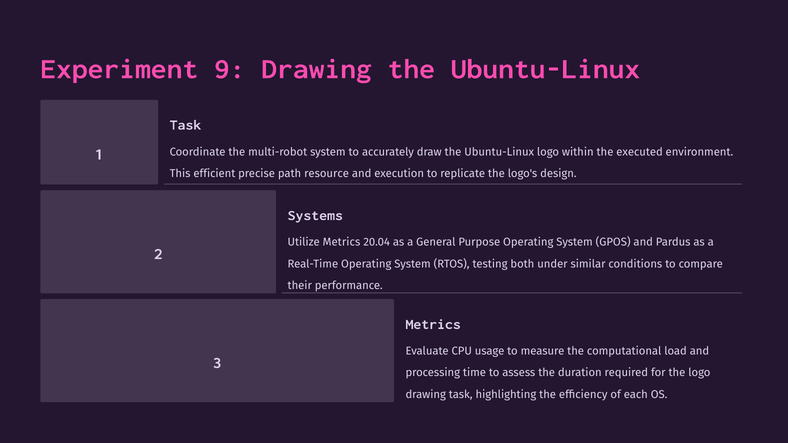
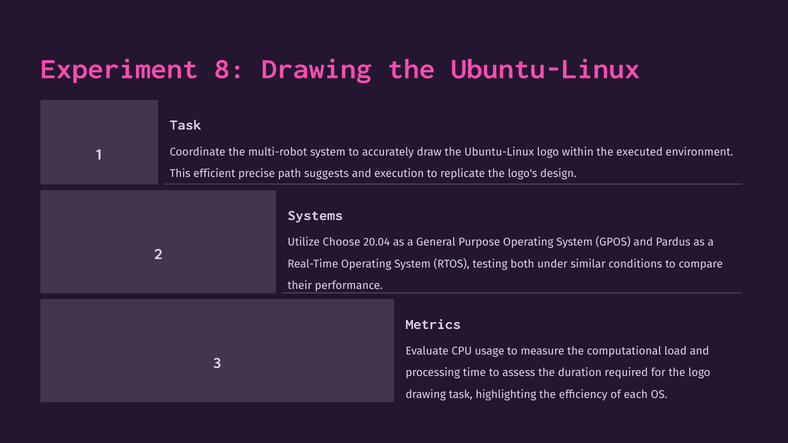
9: 9 -> 8
resource: resource -> suggests
Utilize Metrics: Metrics -> Choose
